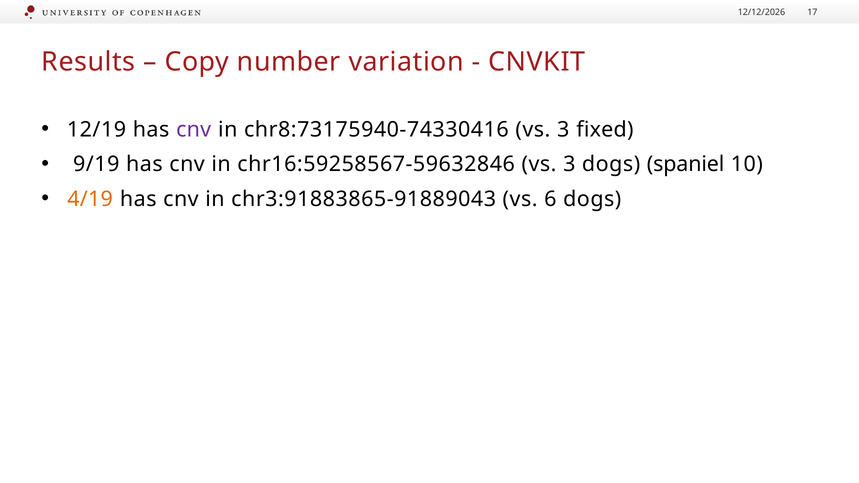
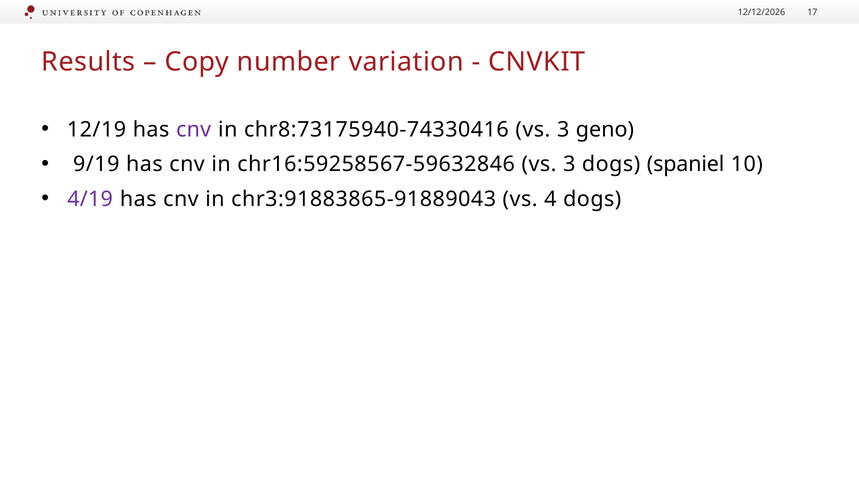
fixed: fixed -> geno
4/19 colour: orange -> purple
6: 6 -> 4
